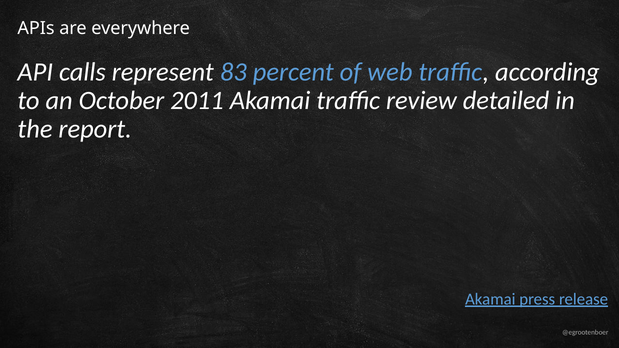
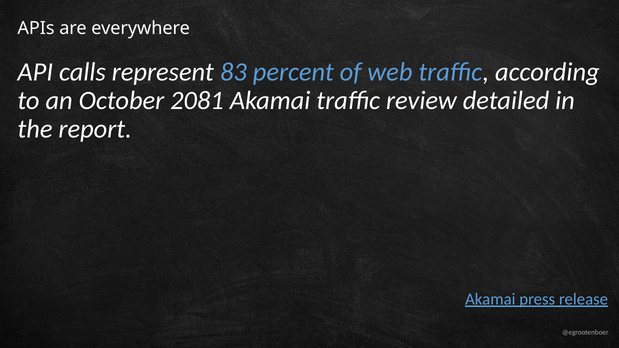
2011: 2011 -> 2081
